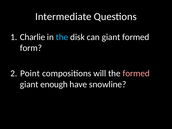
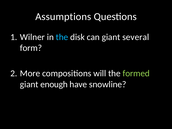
Intermediate: Intermediate -> Assumptions
Charlie: Charlie -> Wilner
giant formed: formed -> several
Point: Point -> More
formed at (136, 73) colour: pink -> light green
